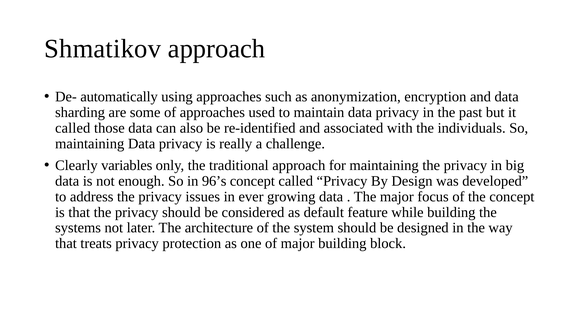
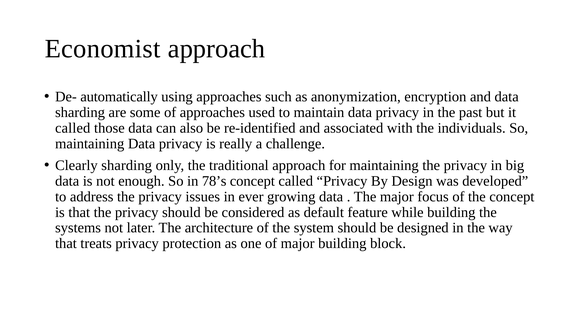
Shmatikov: Shmatikov -> Economist
Clearly variables: variables -> sharding
96’s: 96’s -> 78’s
